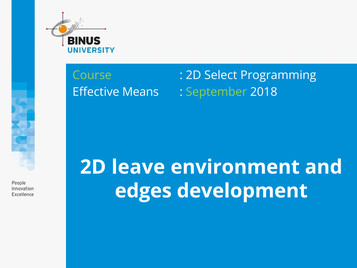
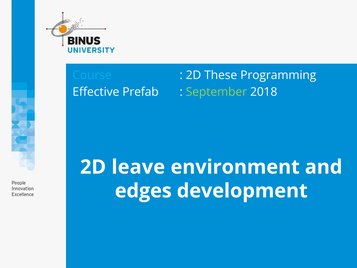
Course colour: light green -> light blue
Select: Select -> These
Means: Means -> Prefab
